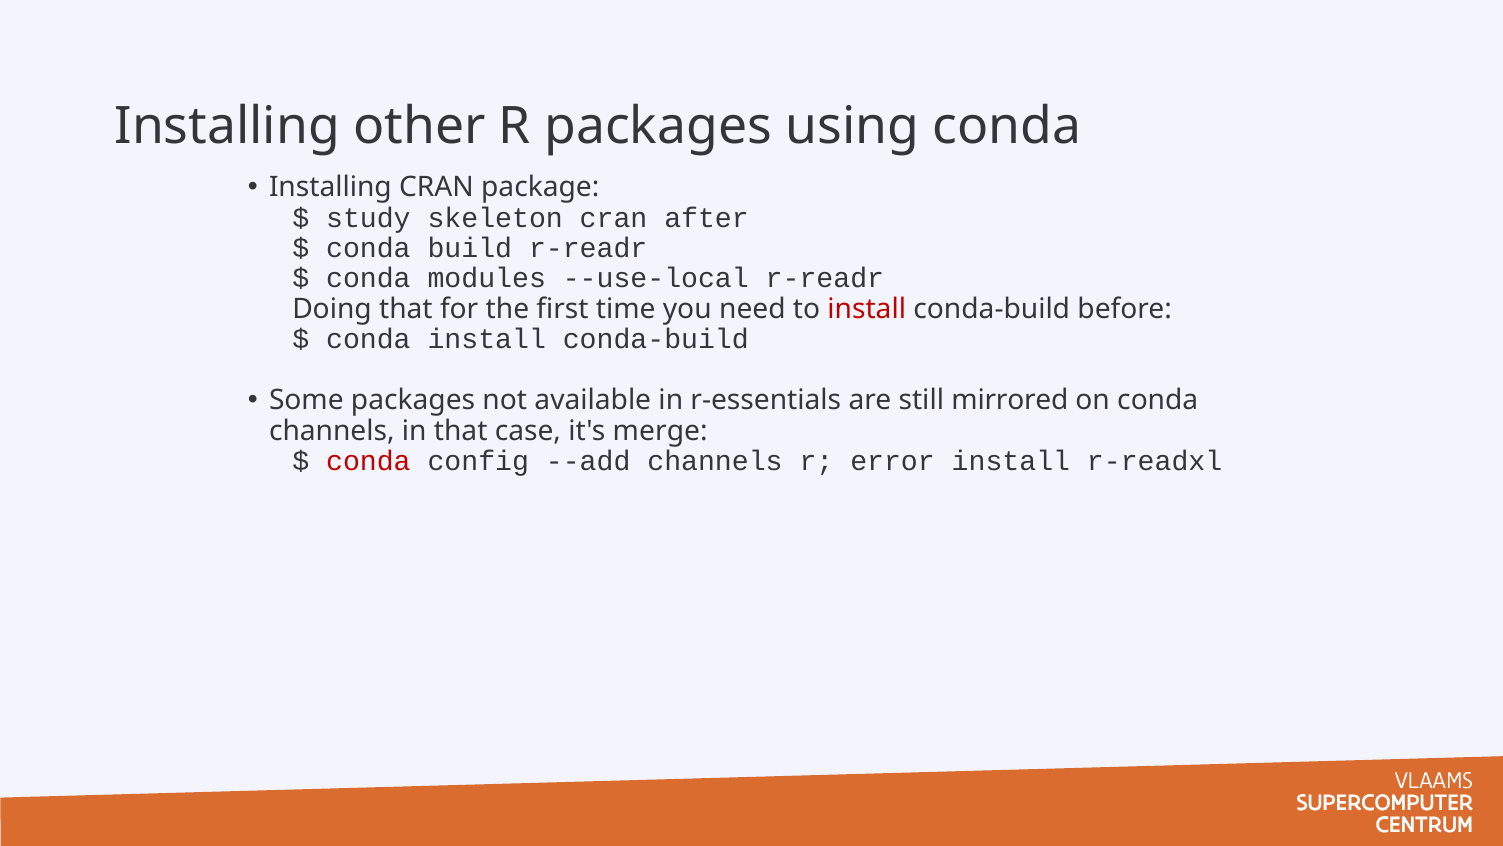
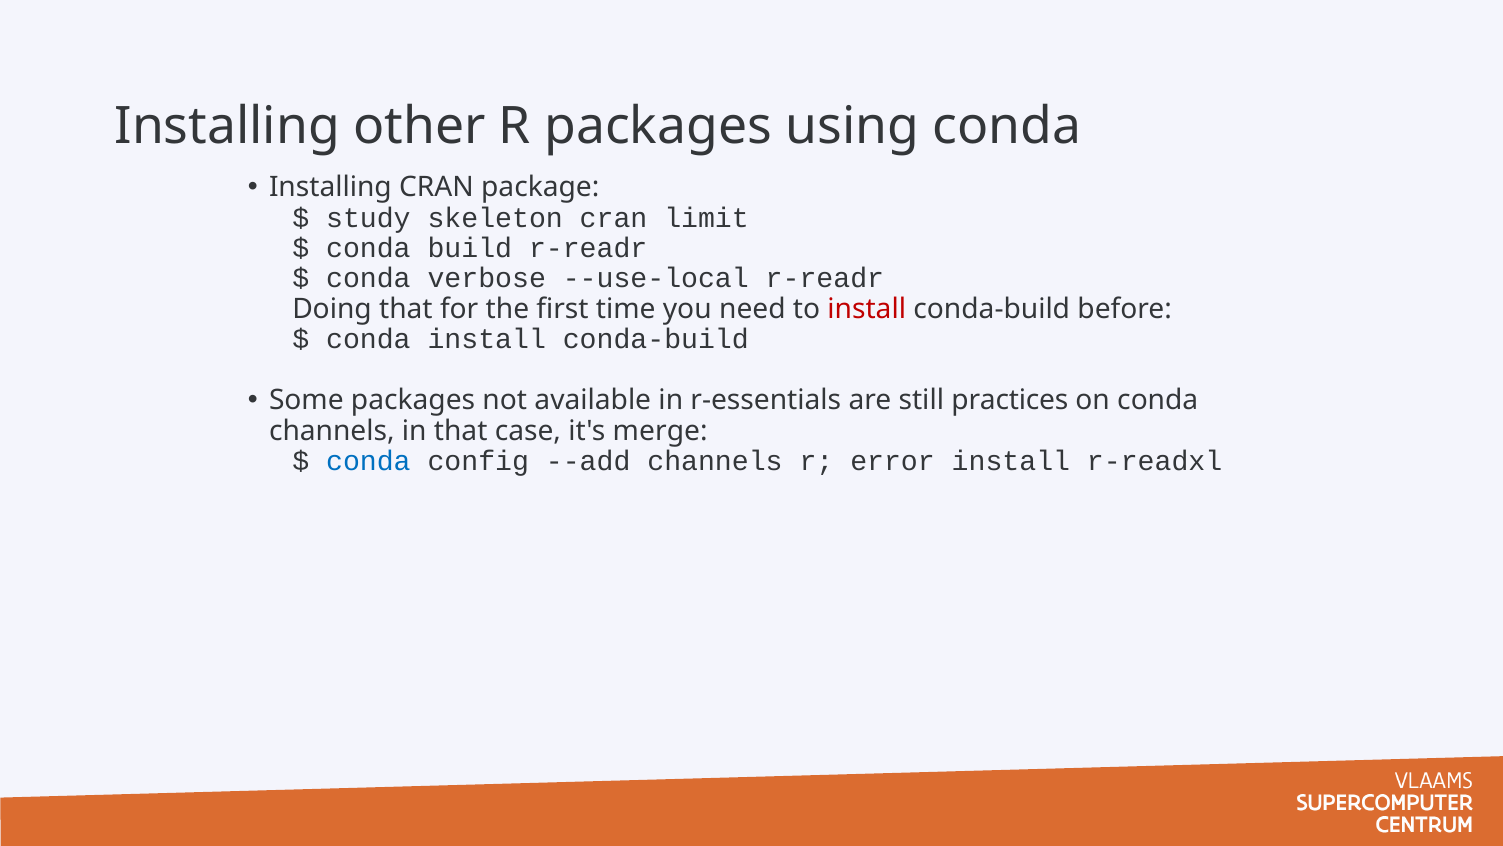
after: after -> limit
modules: modules -> verbose
mirrored: mirrored -> practices
conda at (368, 461) colour: red -> blue
